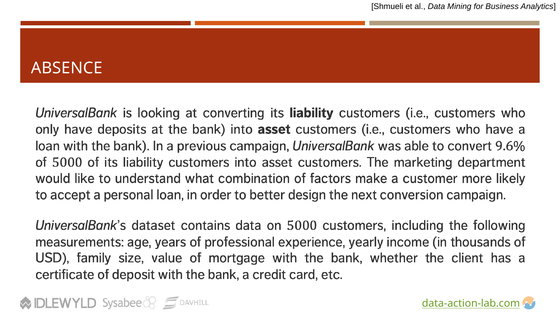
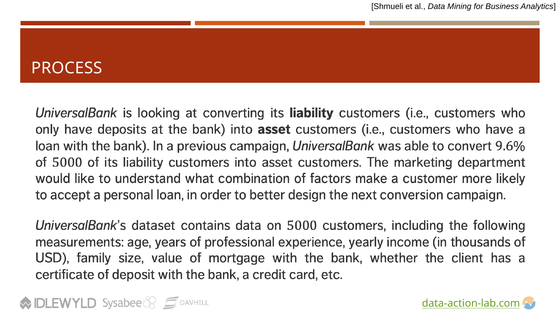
ABSENCE: ABSENCE -> PROCESS
